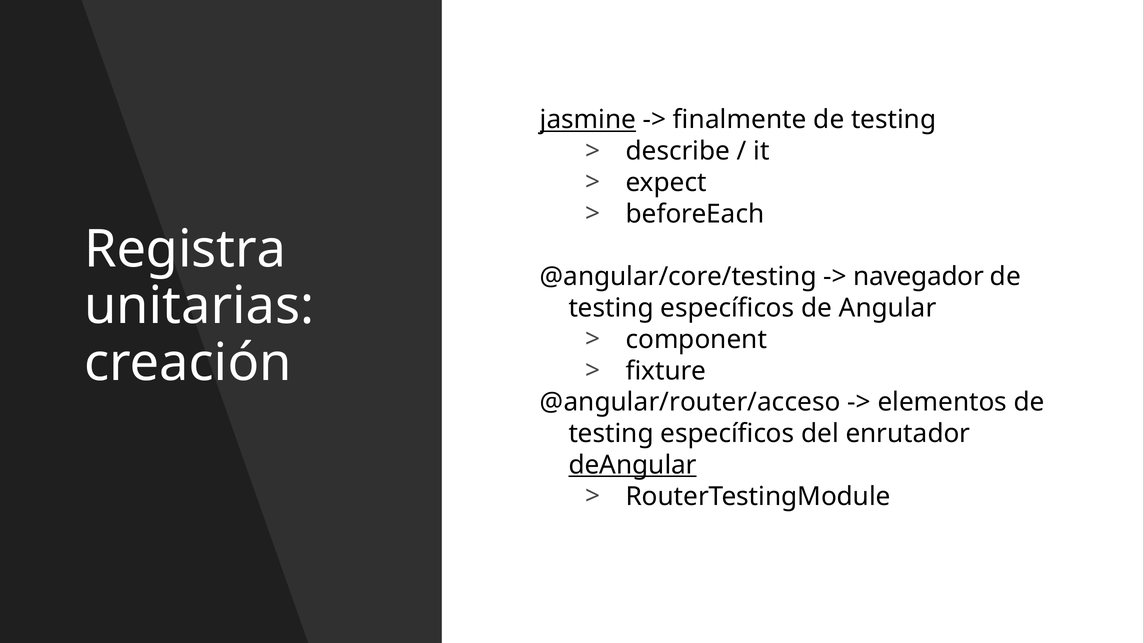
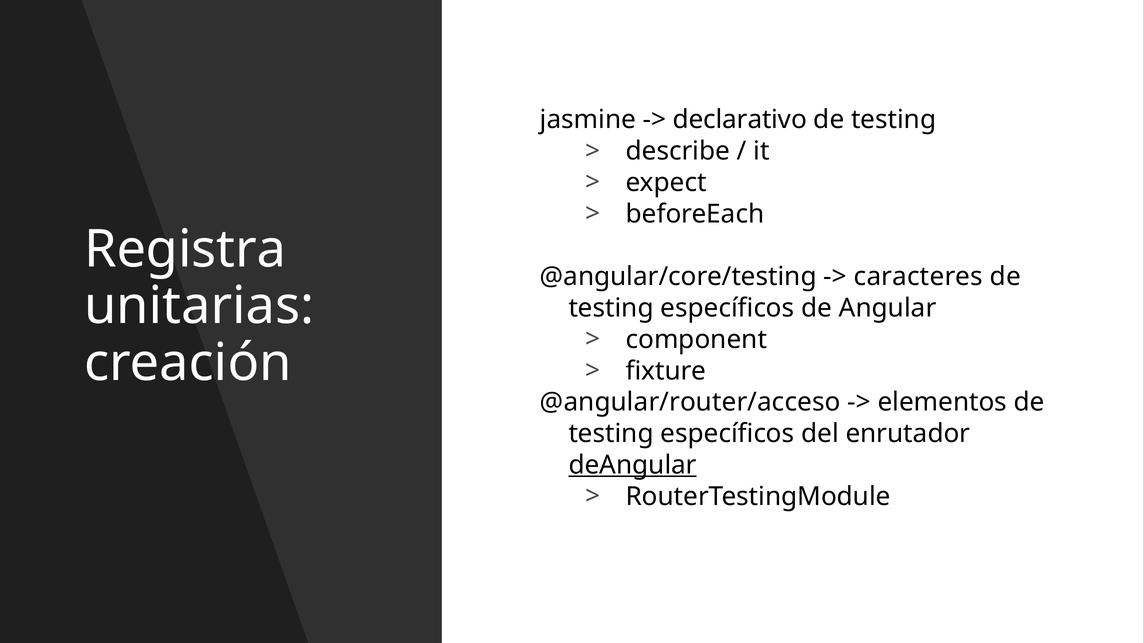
jasmine underline: present -> none
finalmente: finalmente -> declarativo
navegador: navegador -> caracteres
